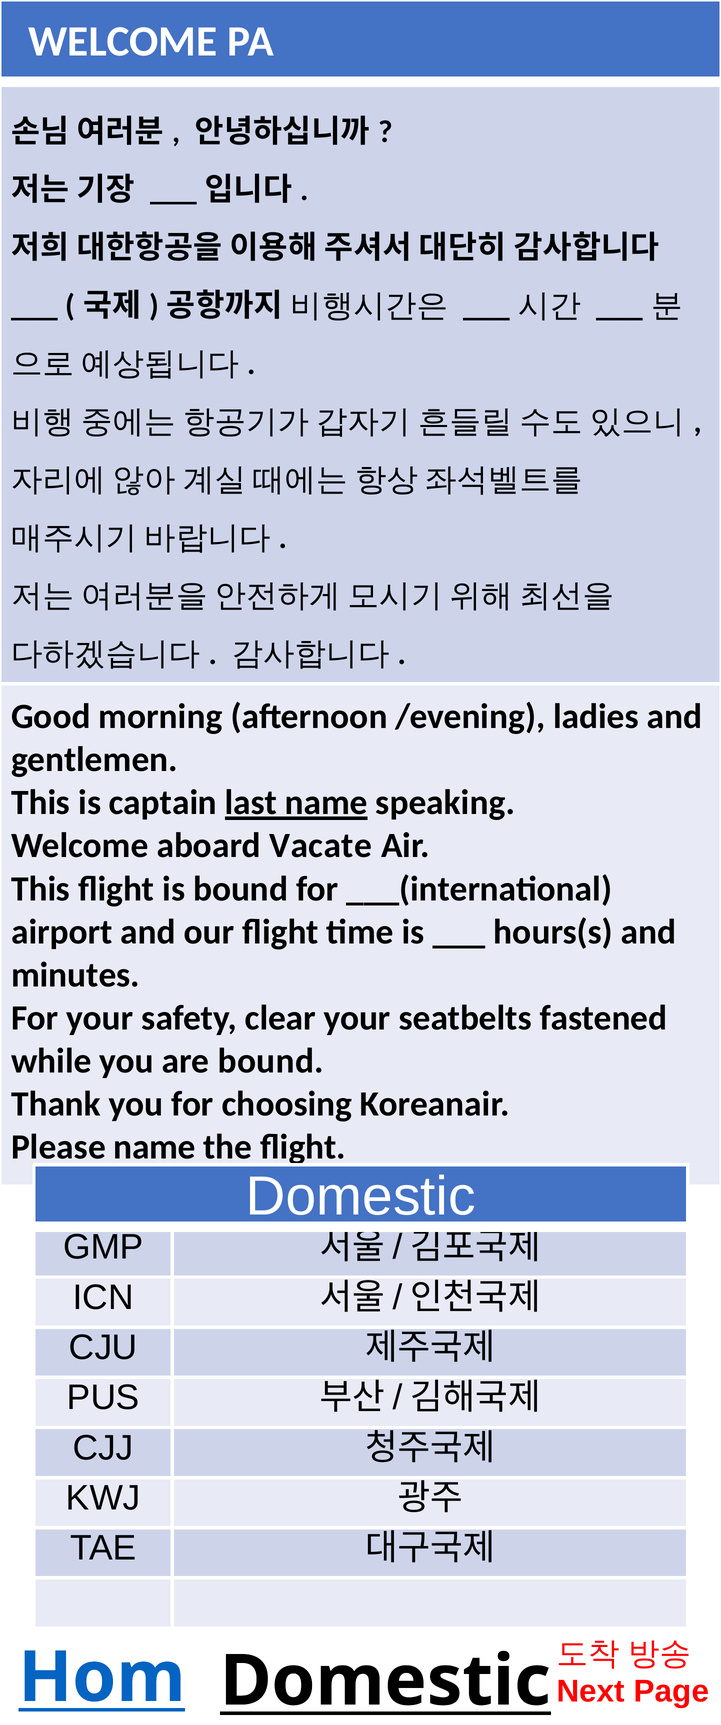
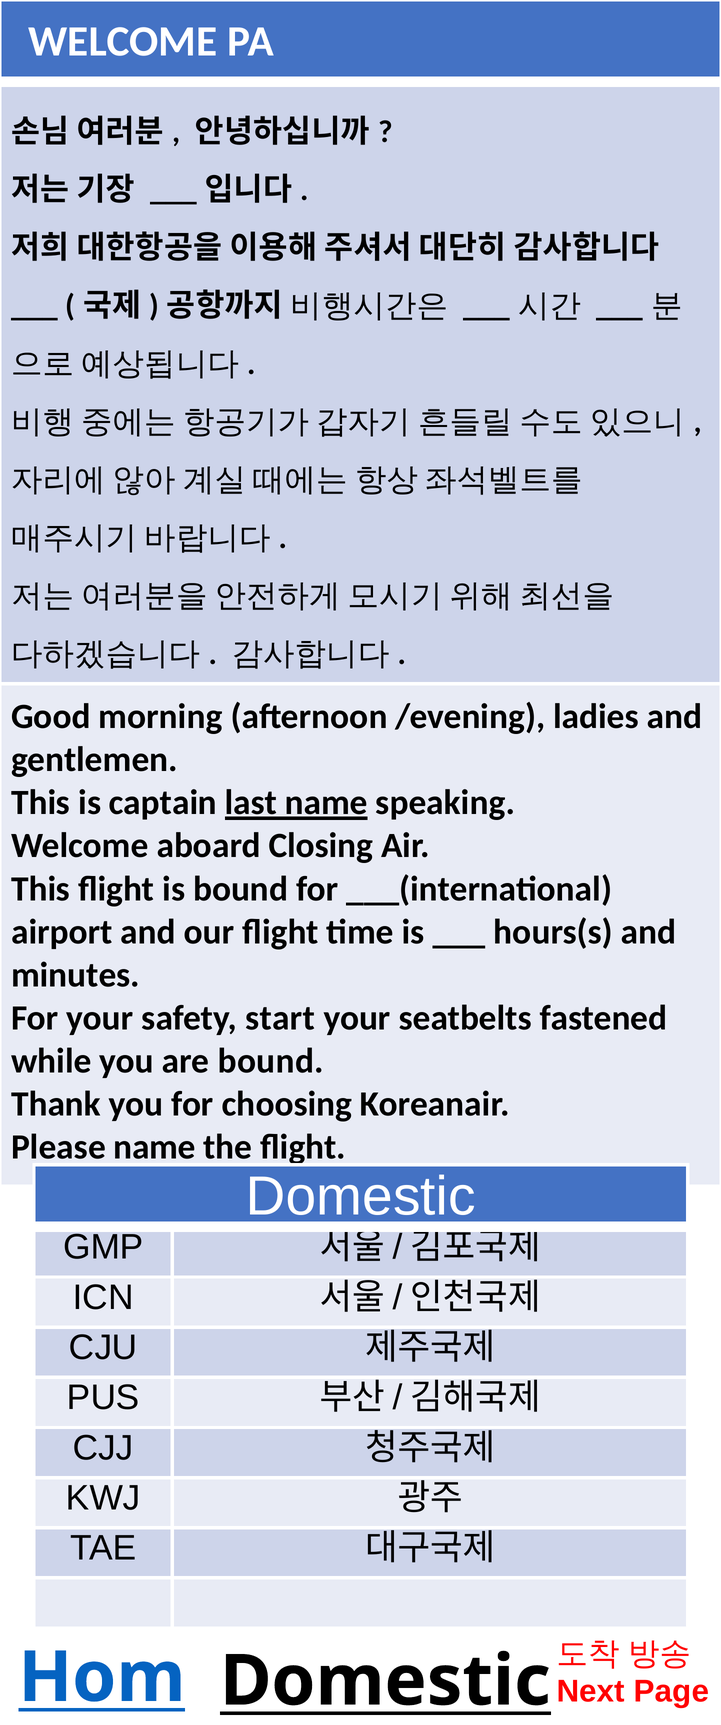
Vacate: Vacate -> Closing
clear: clear -> start
